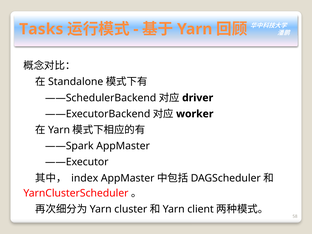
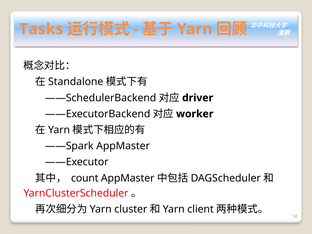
index: index -> count
